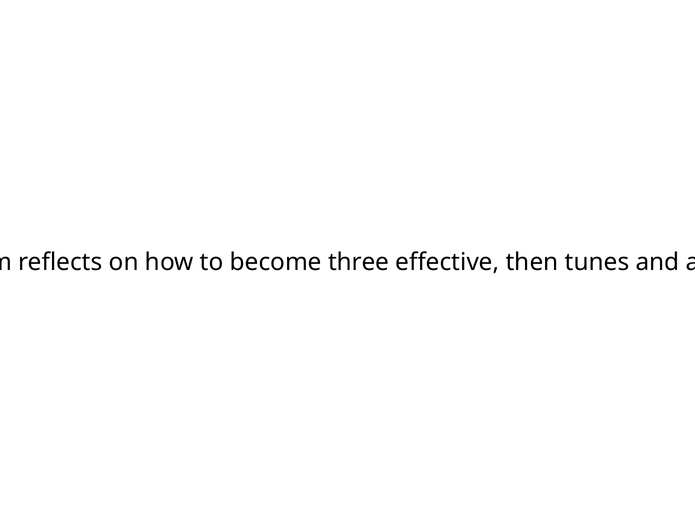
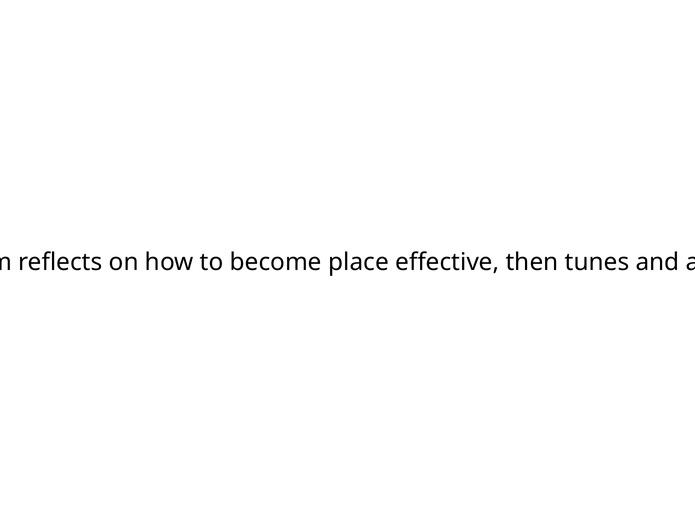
three: three -> place
